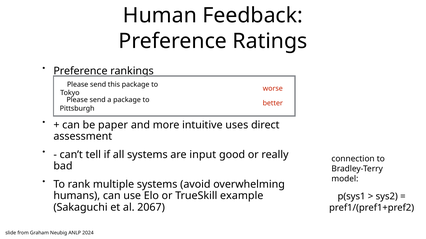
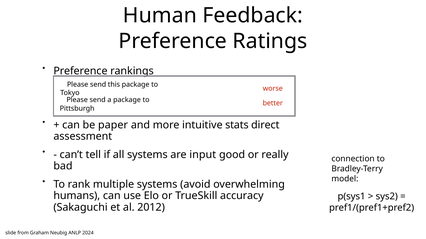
uses: uses -> stats
example: example -> accuracy
2067: 2067 -> 2012
